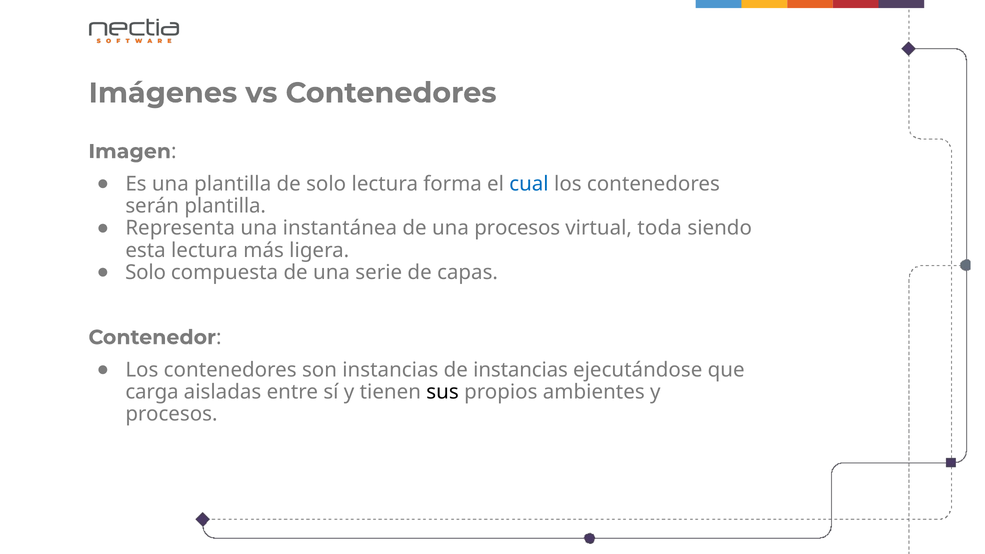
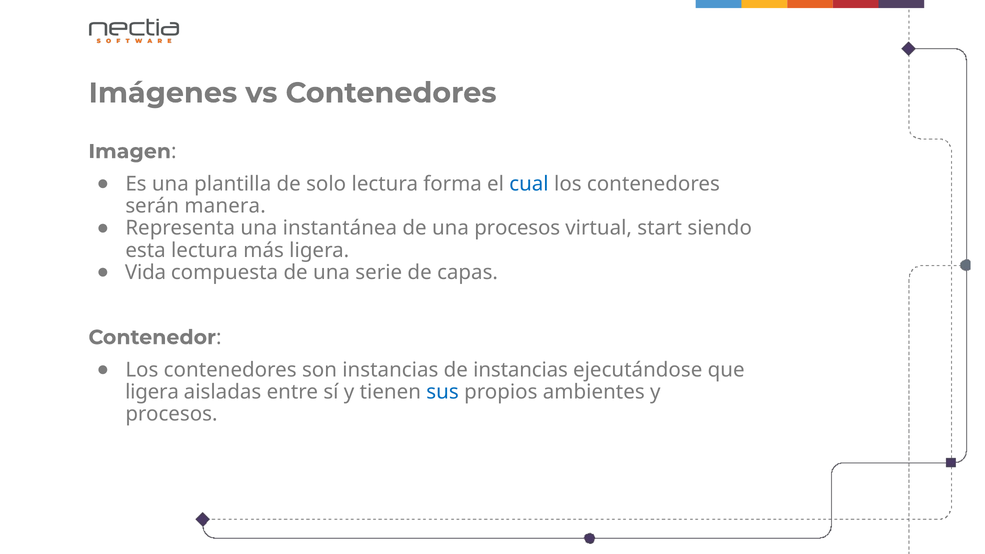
serán plantilla: plantilla -> manera
toda: toda -> start
Solo at (146, 273): Solo -> Vida
carga at (152, 392): carga -> ligera
sus colour: black -> blue
